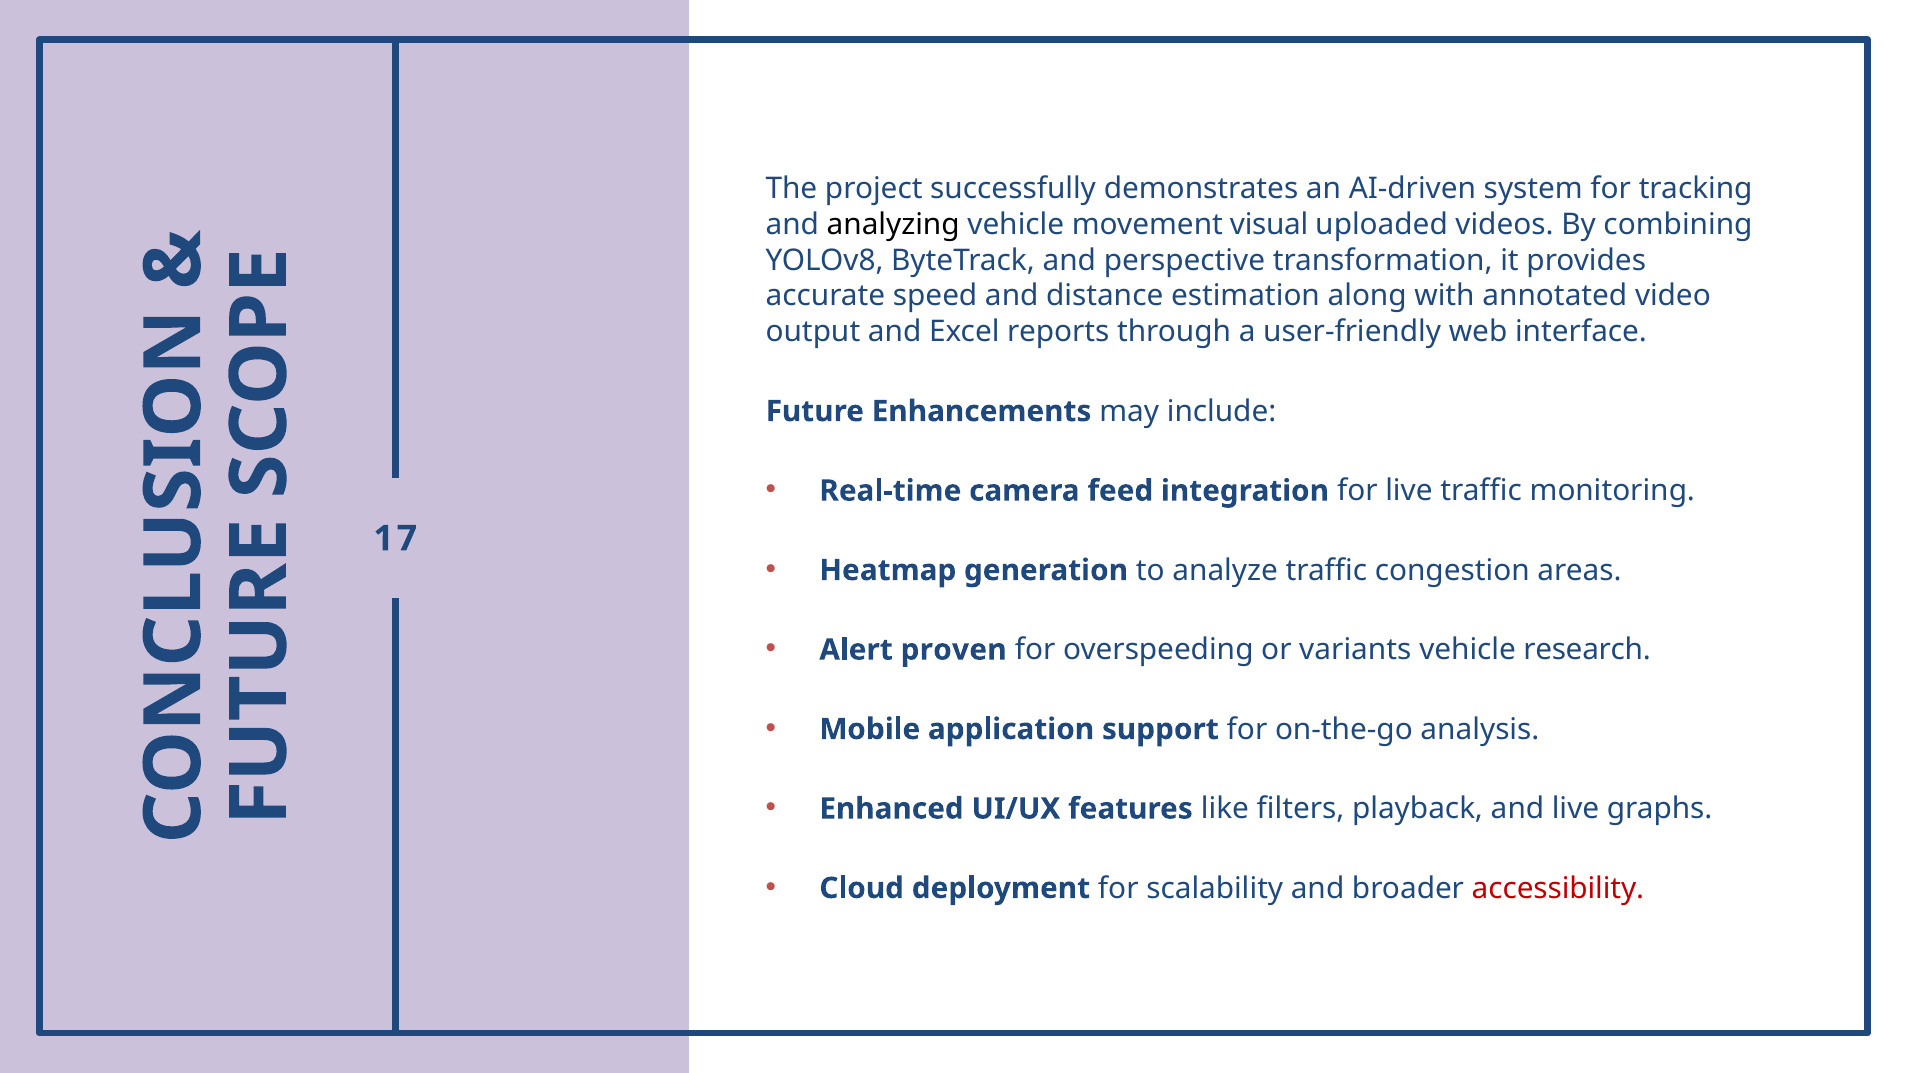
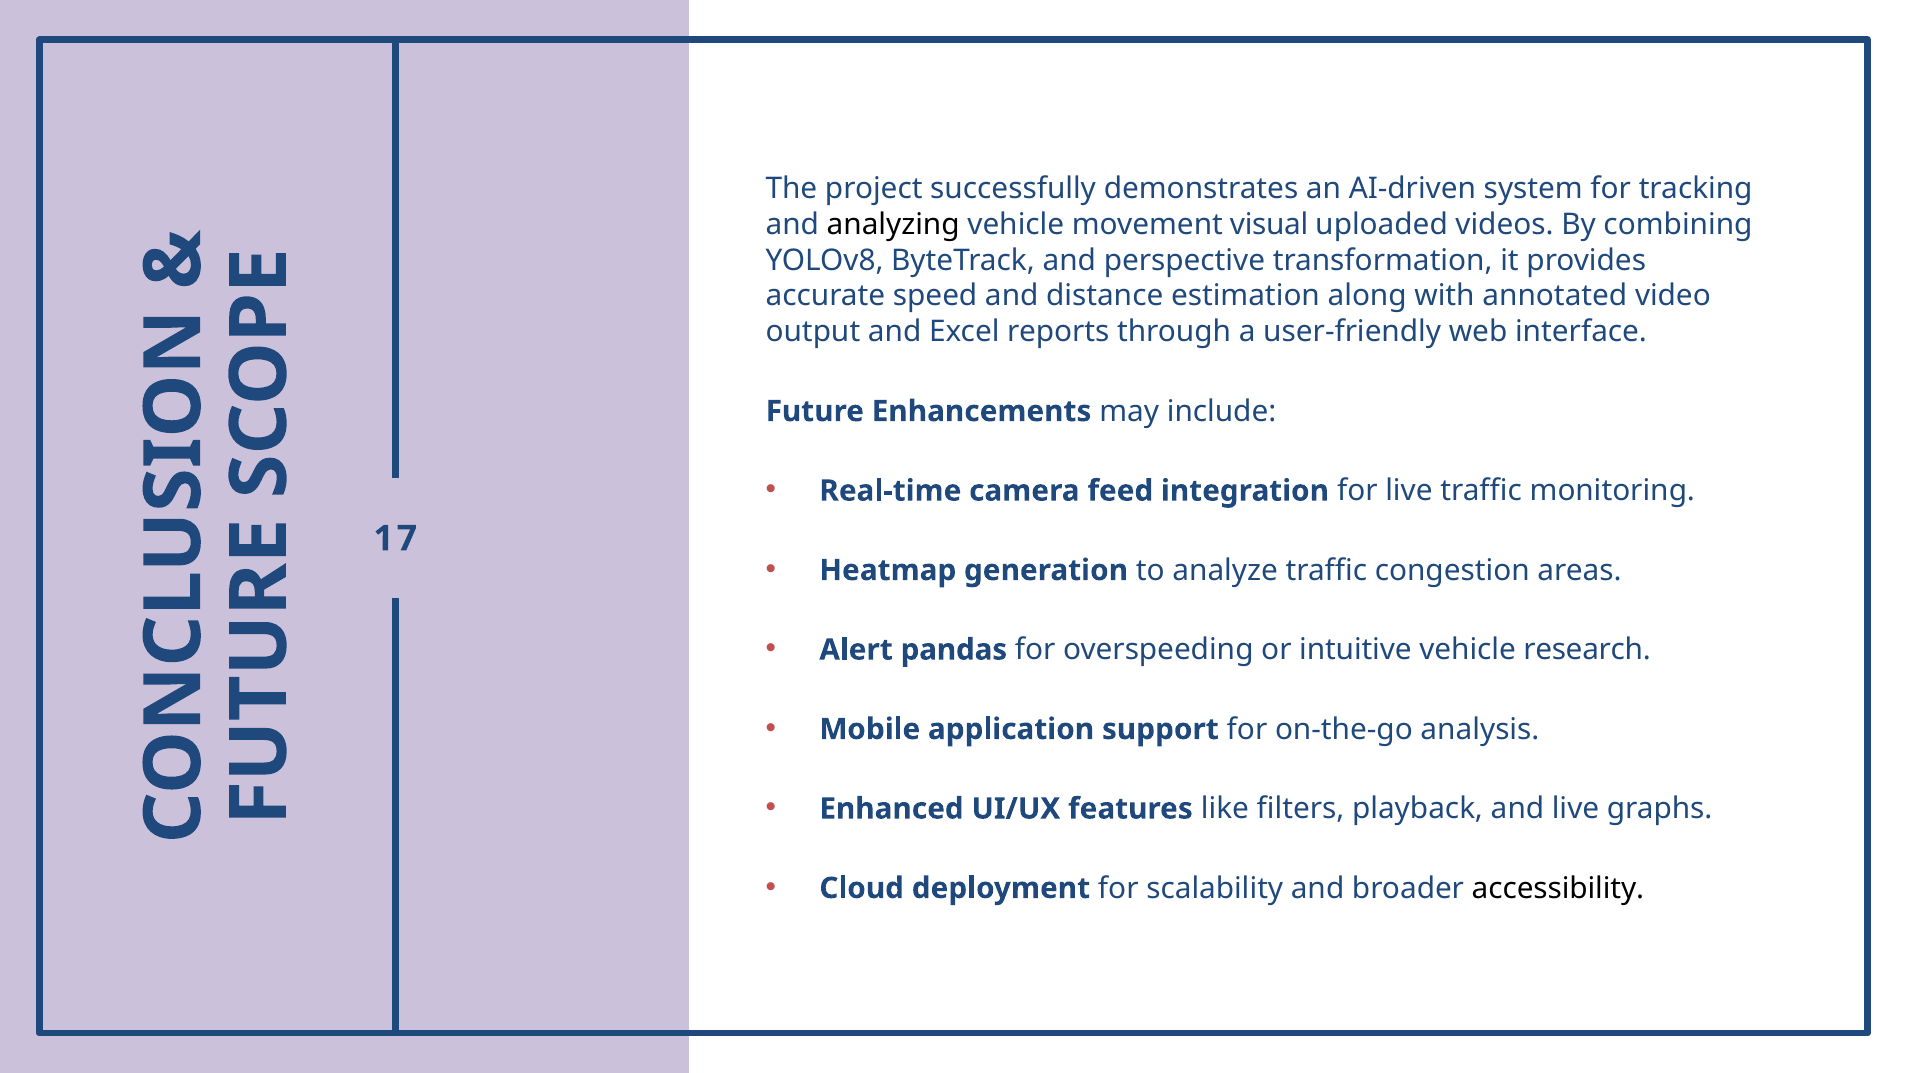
proven: proven -> pandas
variants: variants -> intuitive
accessibility colour: red -> black
